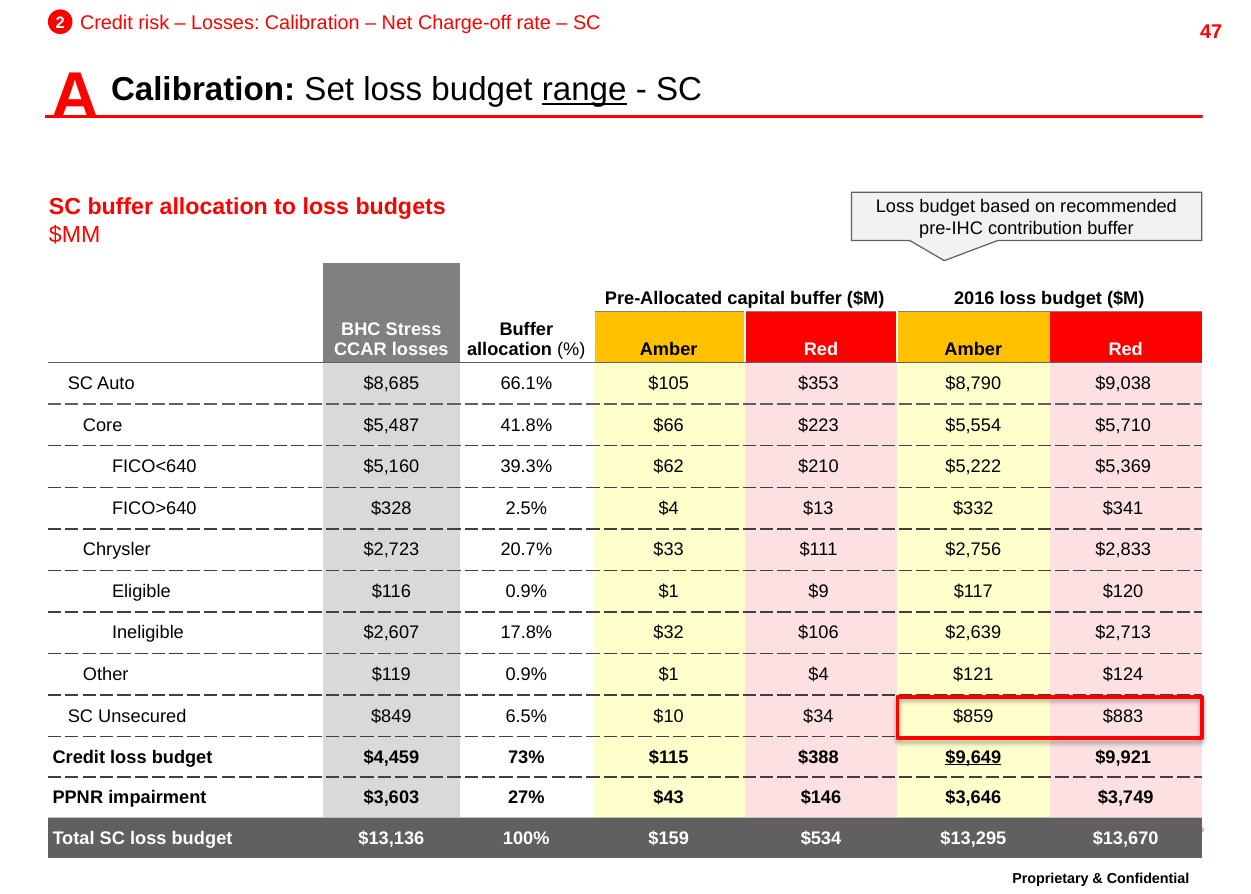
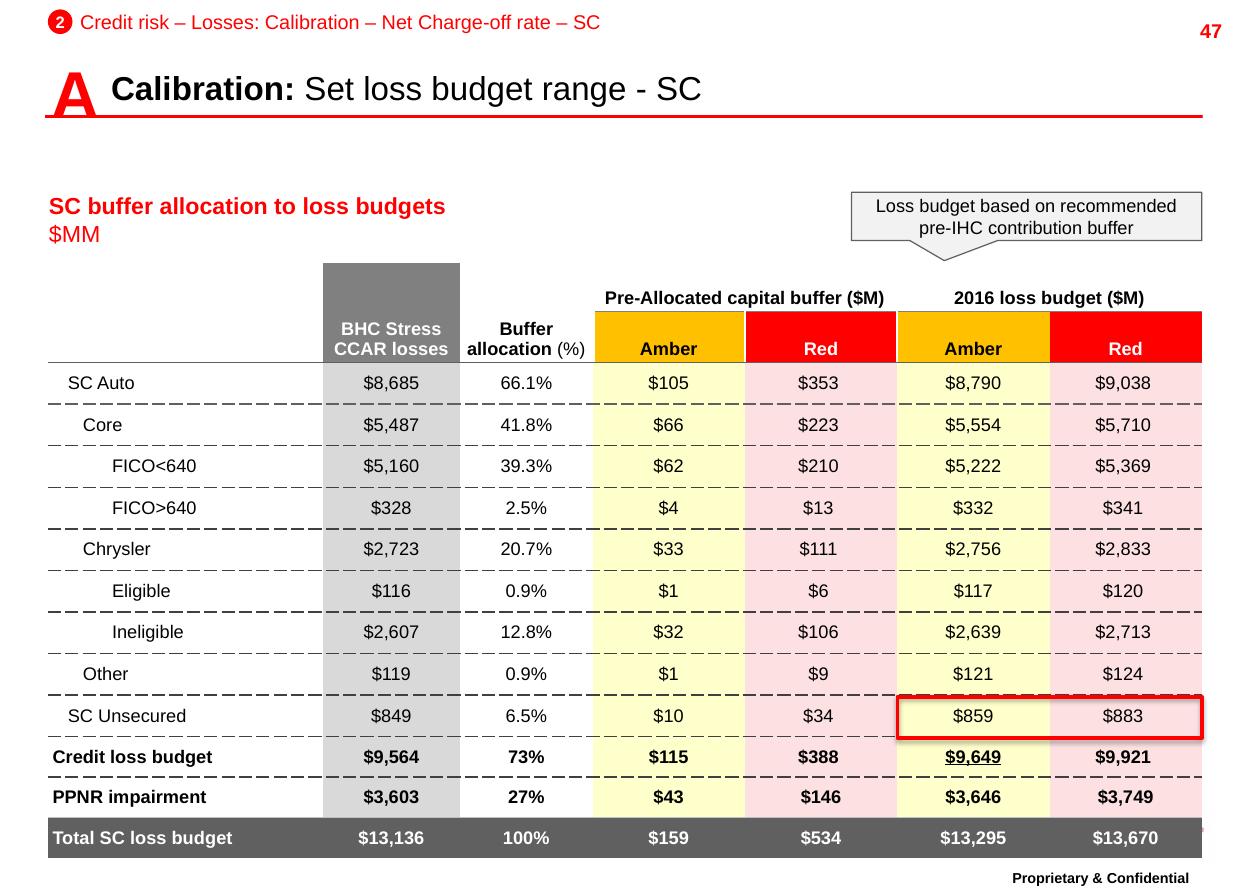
range underline: present -> none
$9: $9 -> $6
17.8%: 17.8% -> 12.8%
$1 $4: $4 -> $9
$4,459: $4,459 -> $9,564
